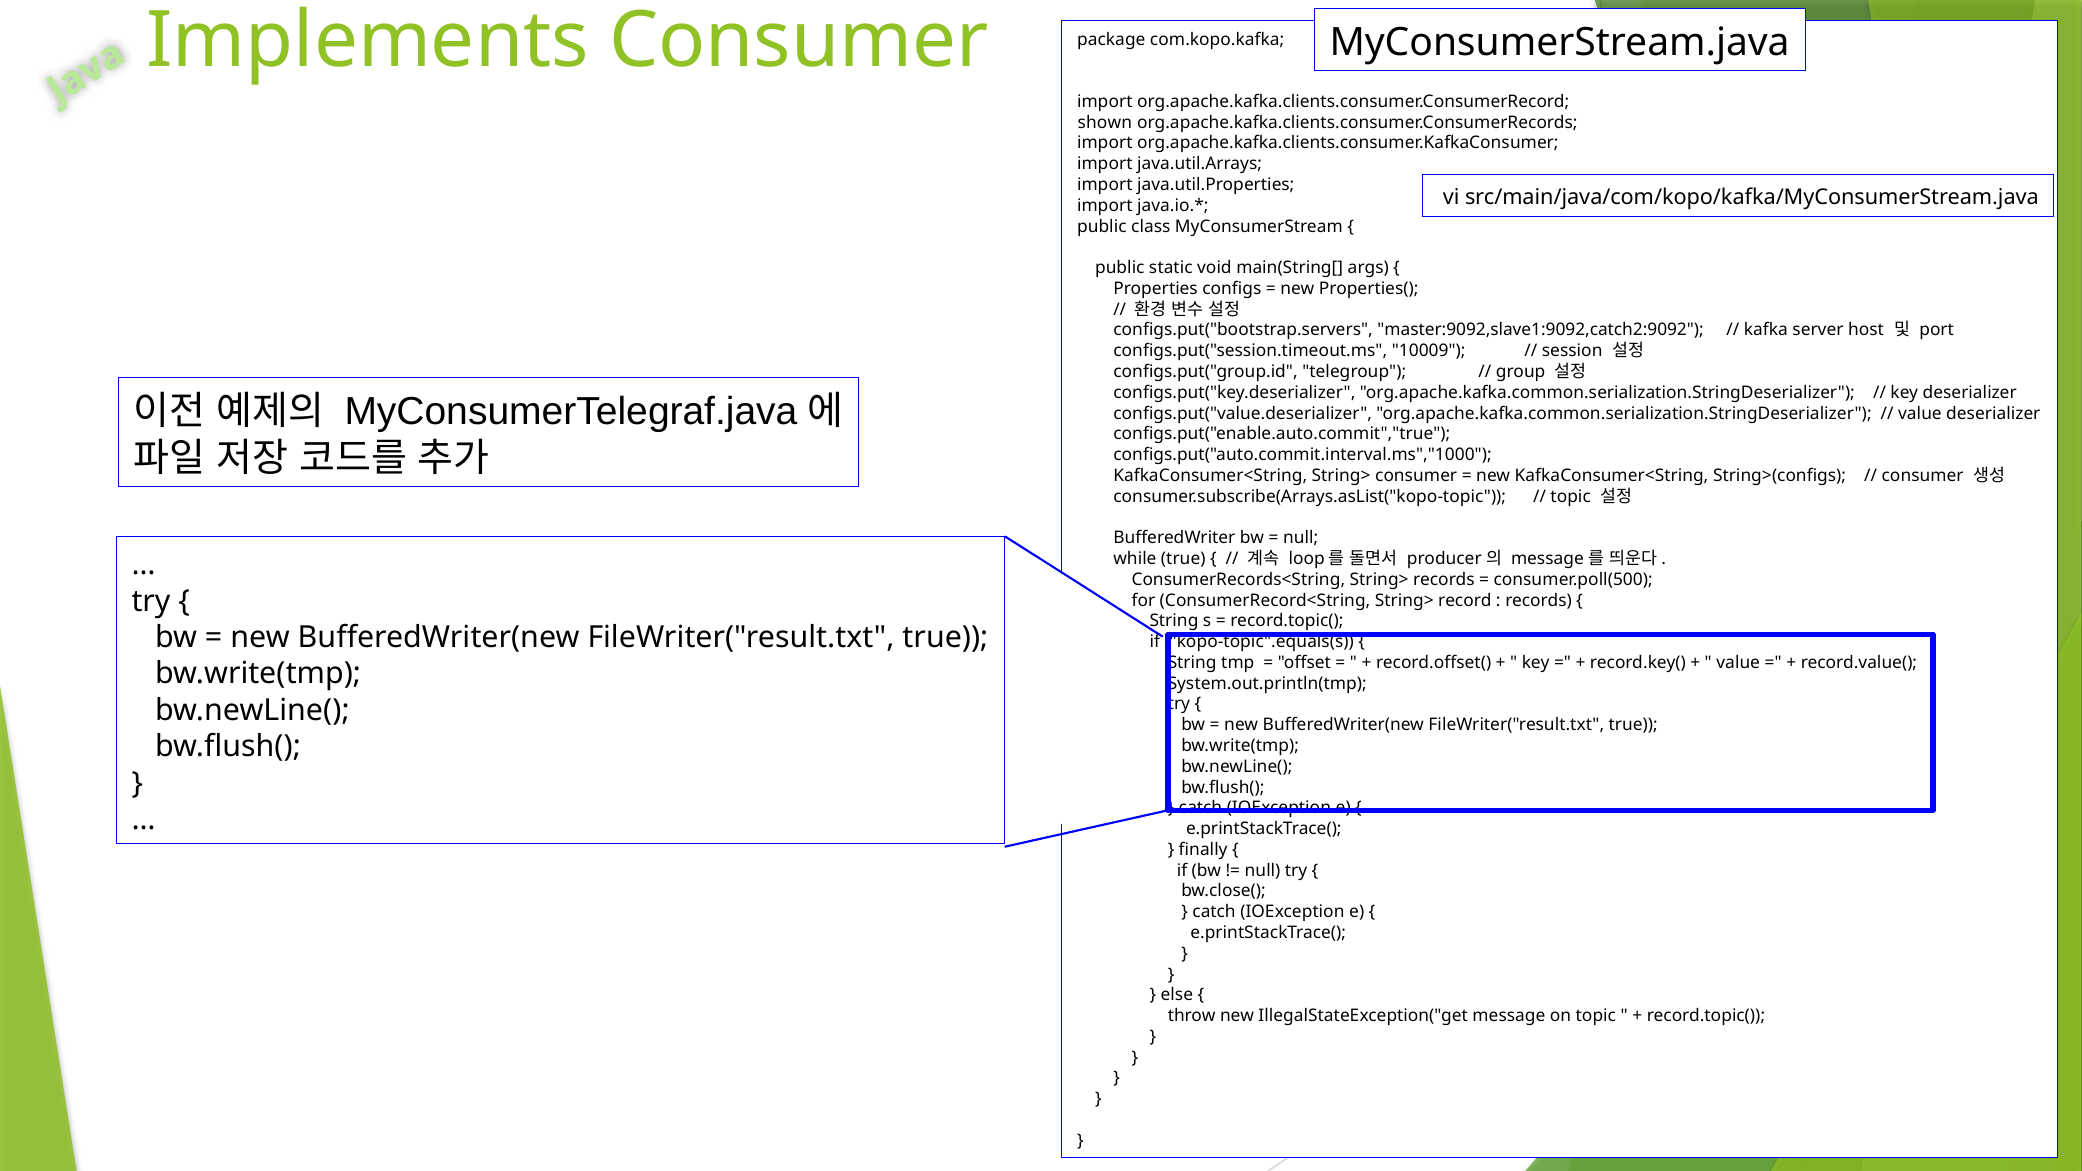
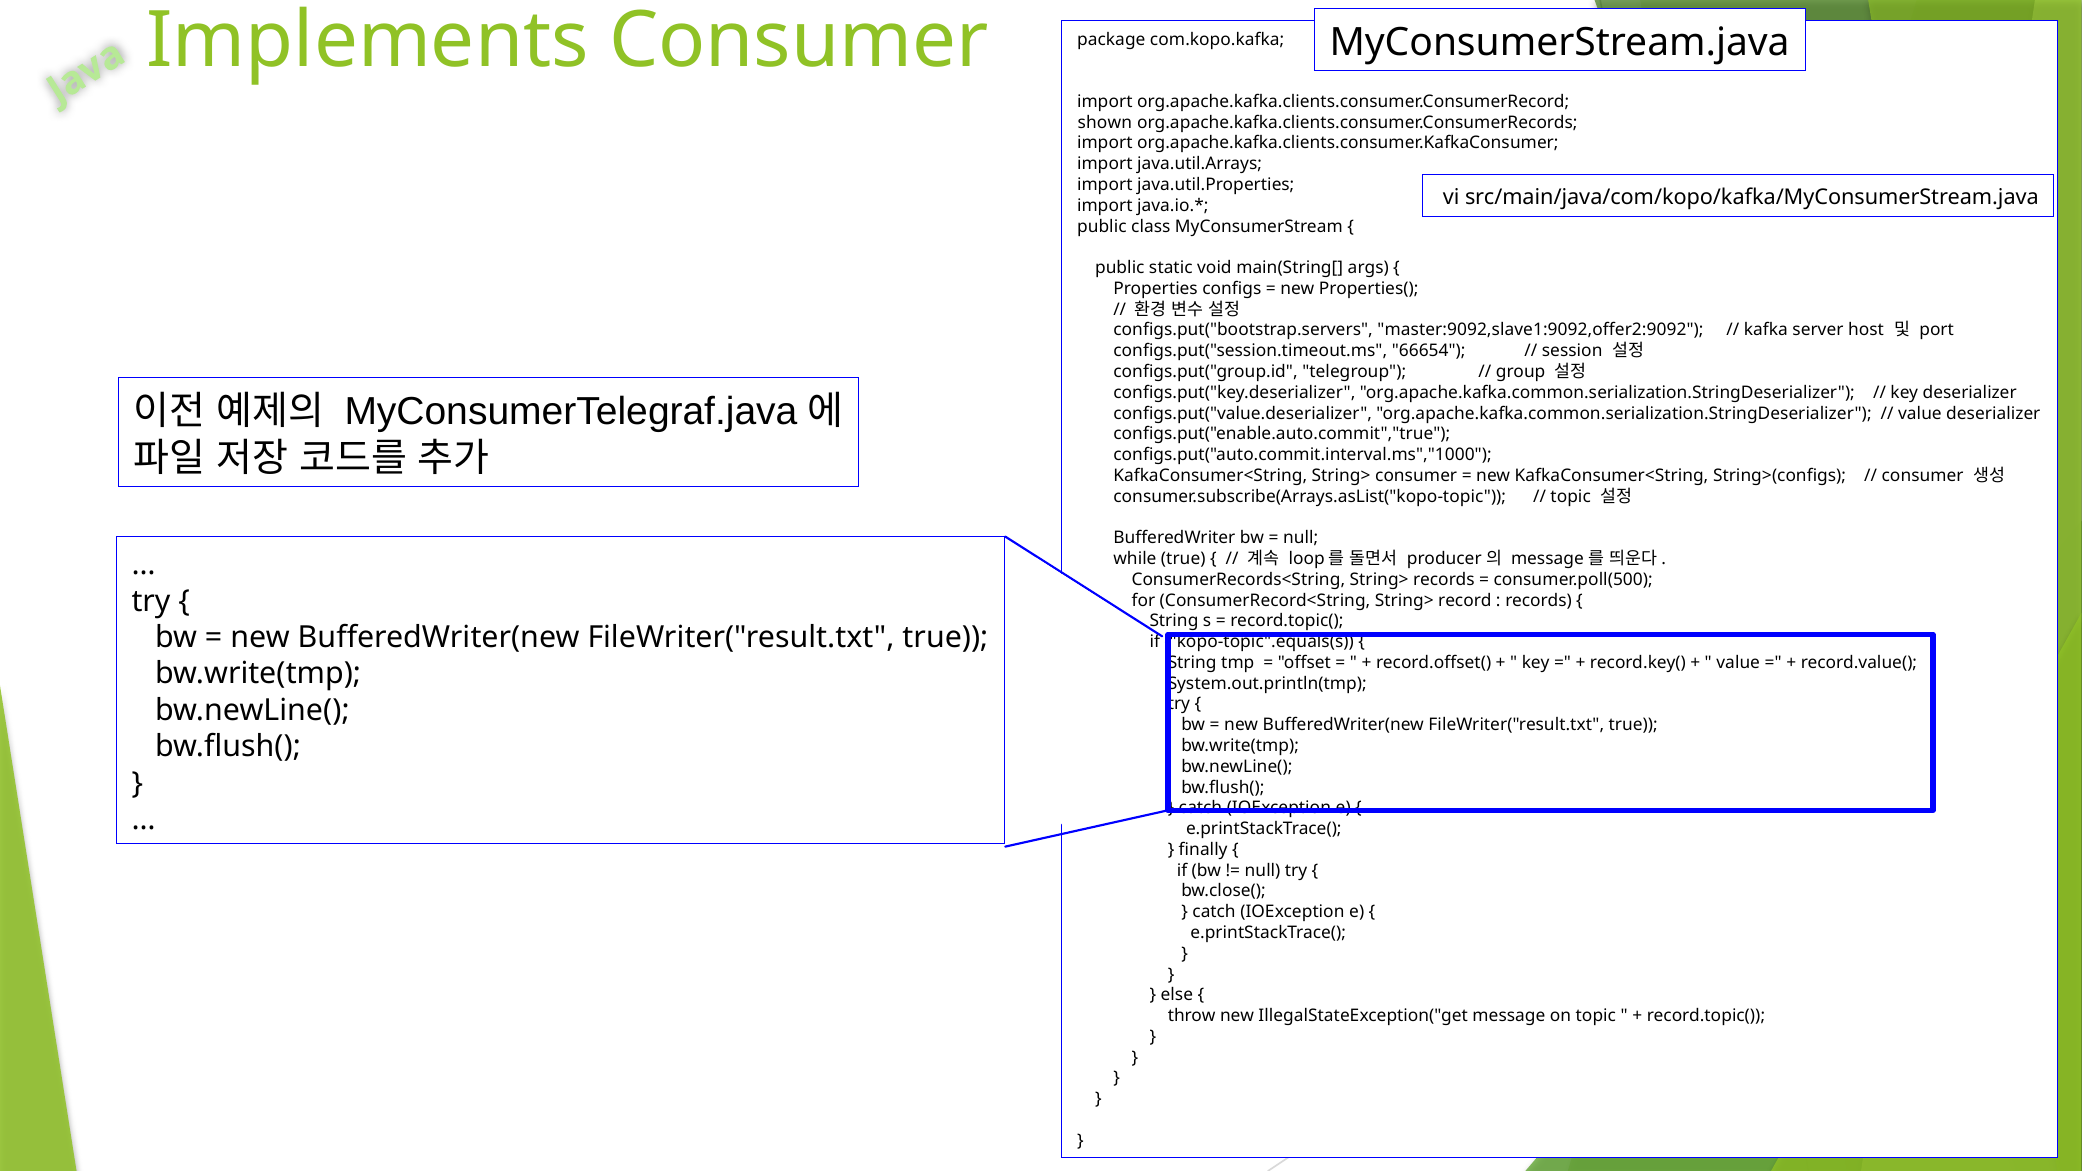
master:9092,slave1:9092,catch2:9092: master:9092,slave1:9092,catch2:9092 -> master:9092,slave1:9092,offer2:9092
10009: 10009 -> 66654
